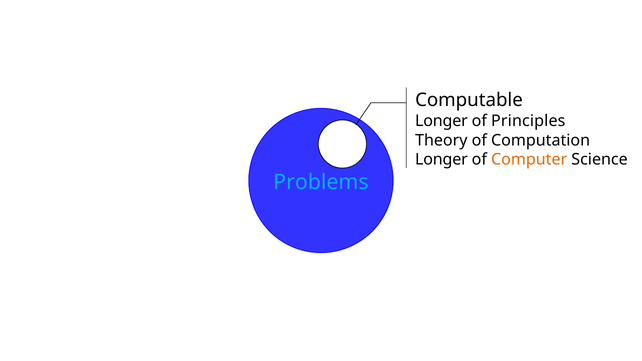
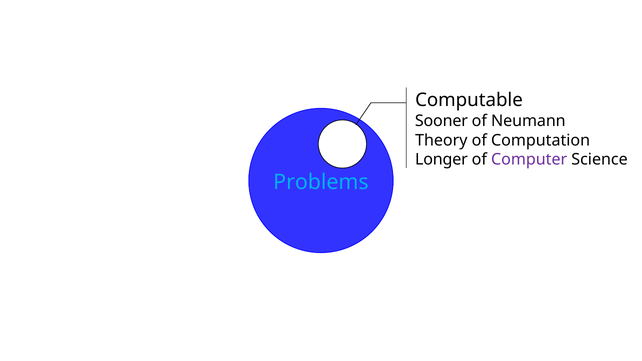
Longer at (441, 121): Longer -> Sooner
Principles: Principles -> Neumann
Computer colour: orange -> purple
